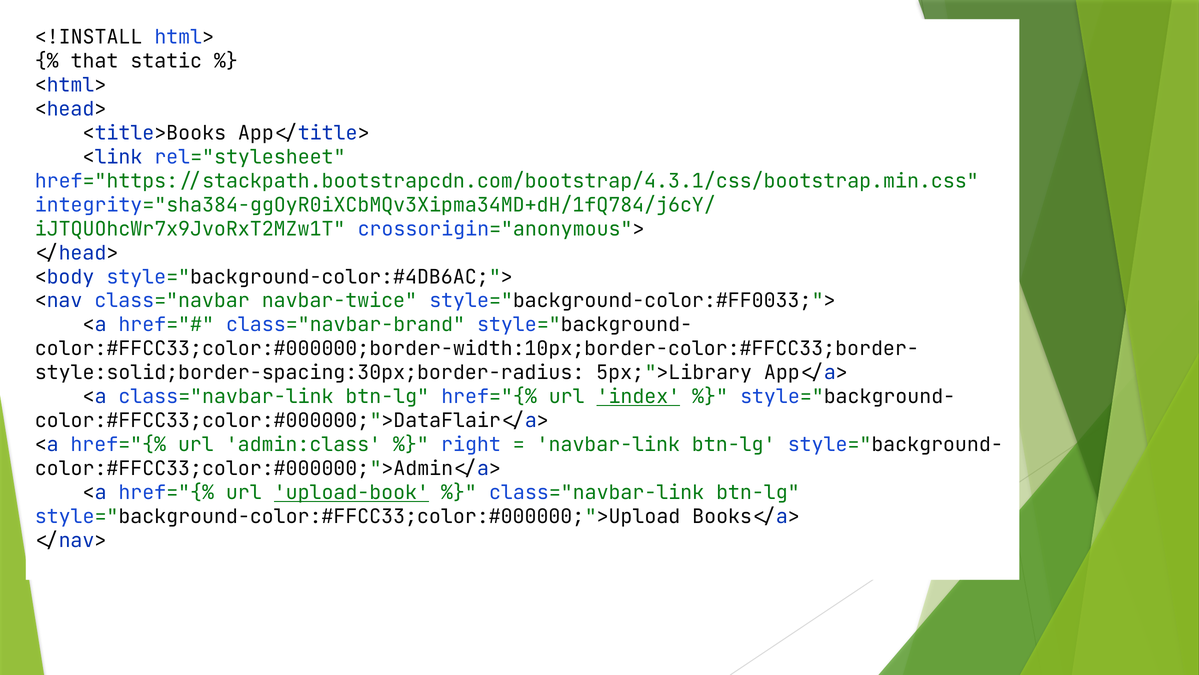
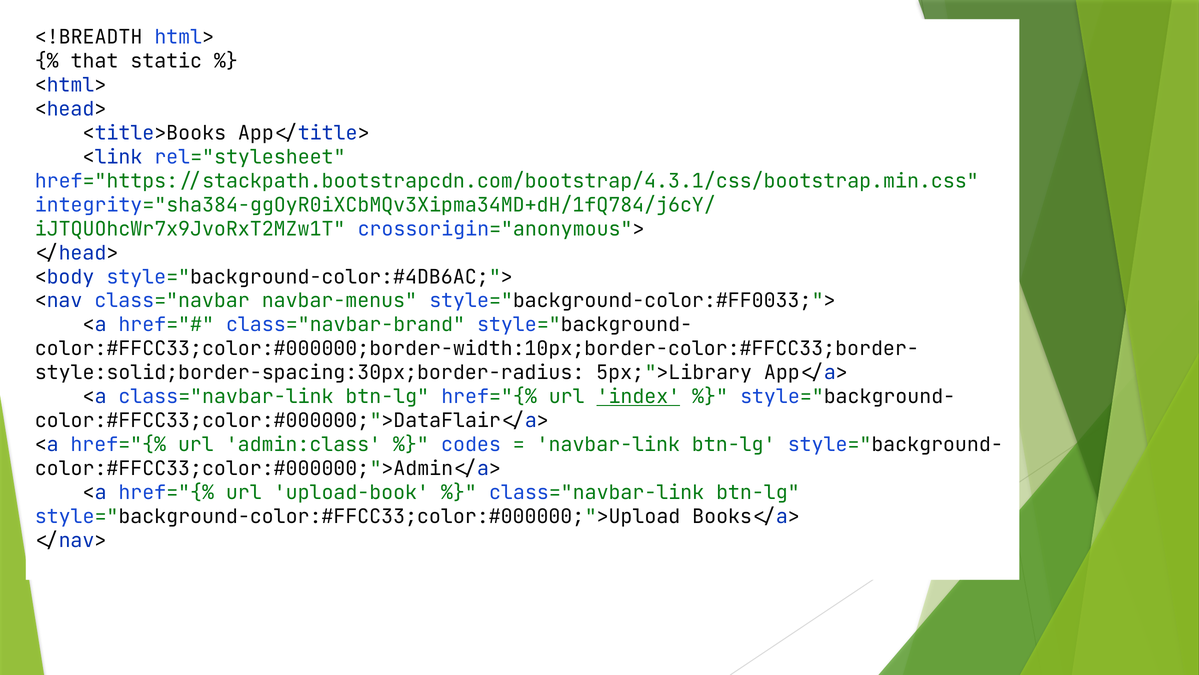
<!INSTALL: <!INSTALL -> <!BREADTH
navbar-twice: navbar-twice -> navbar-menus
right: right -> codes
upload-book underline: present -> none
